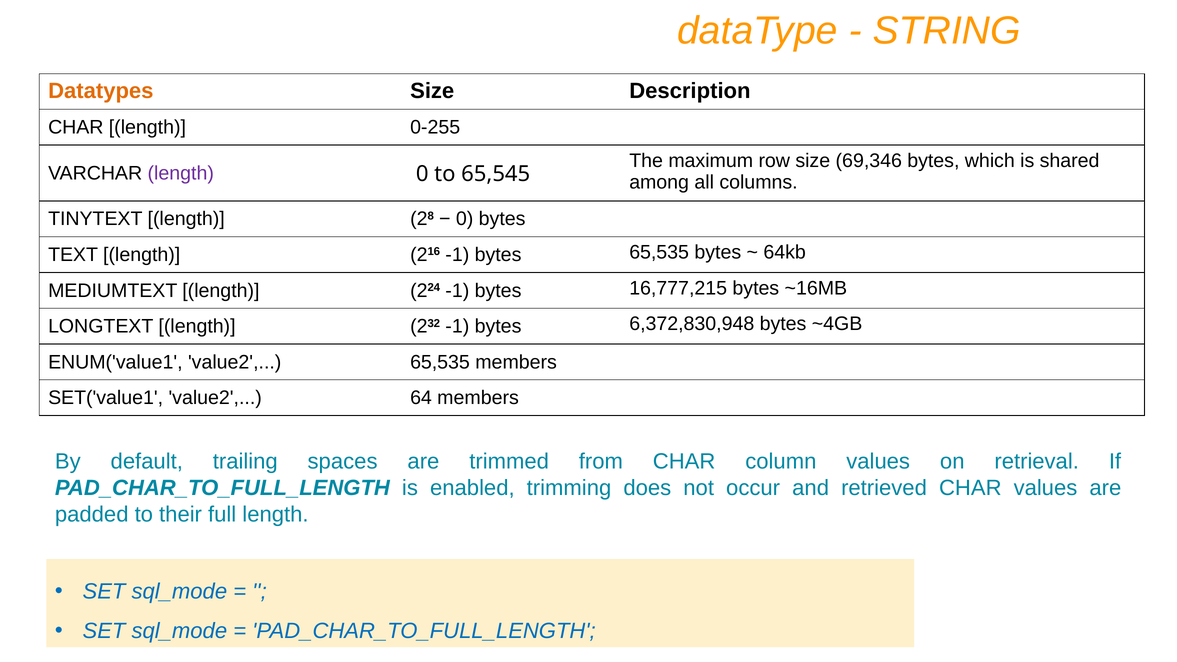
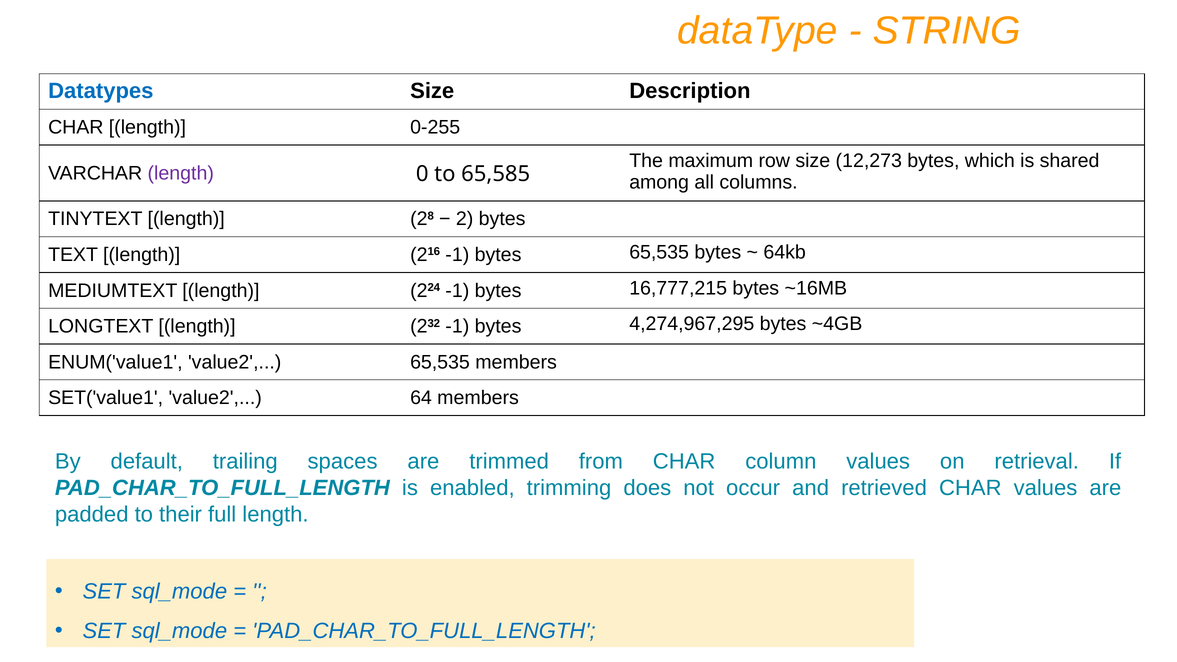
Datatypes colour: orange -> blue
69,346: 69,346 -> 12,273
65,545: 65,545 -> 65,585
0 at (465, 219): 0 -> 2
6,372,830,948: 6,372,830,948 -> 4,274,967,295
